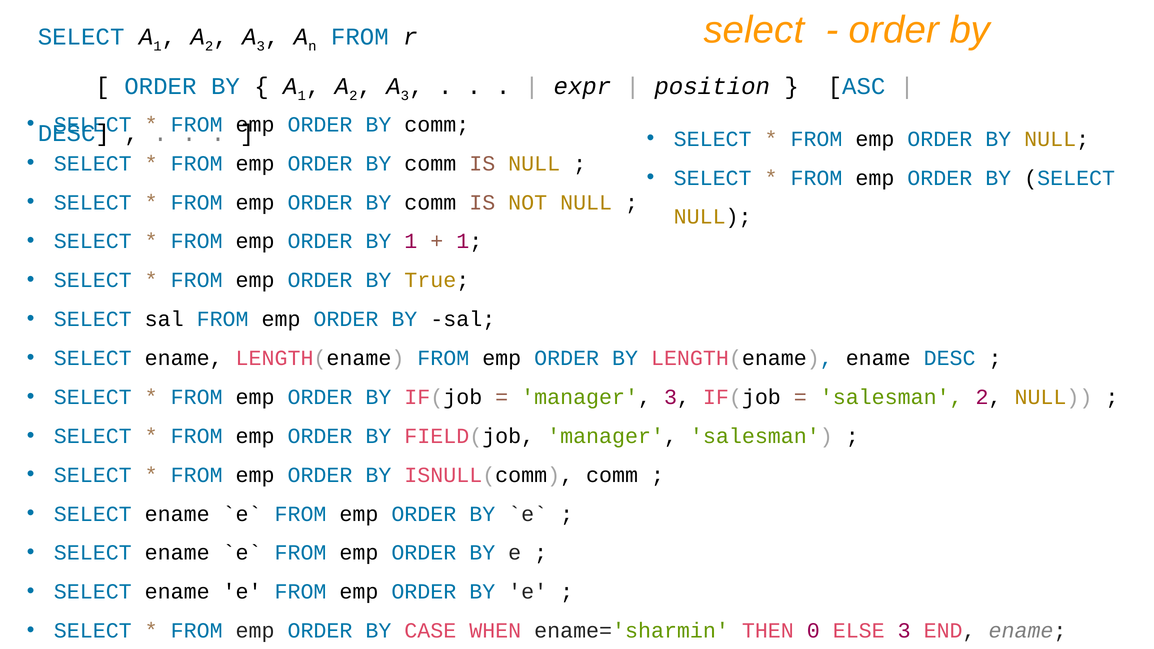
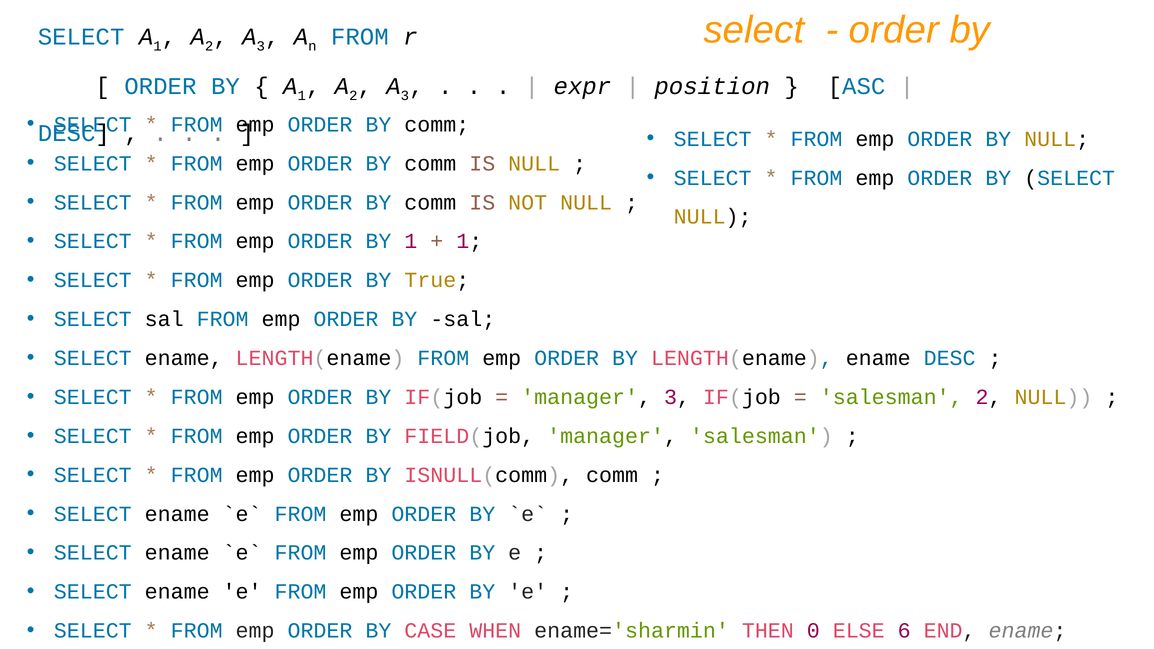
ELSE 3: 3 -> 6
